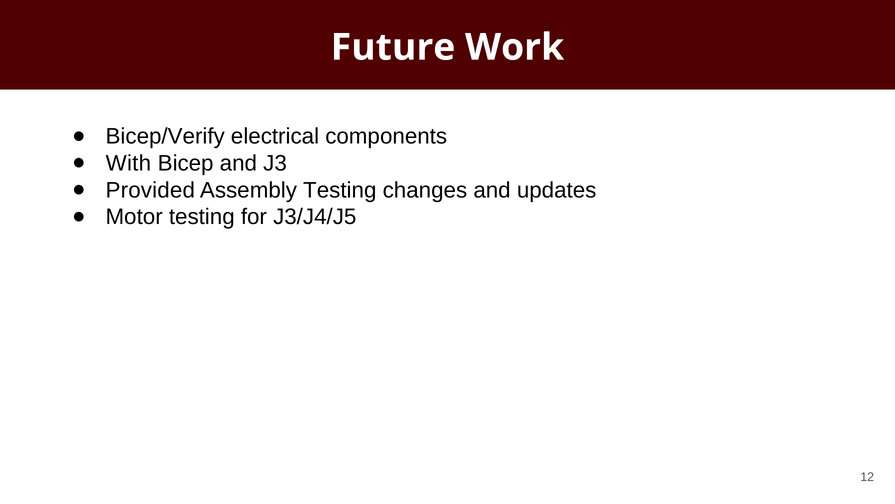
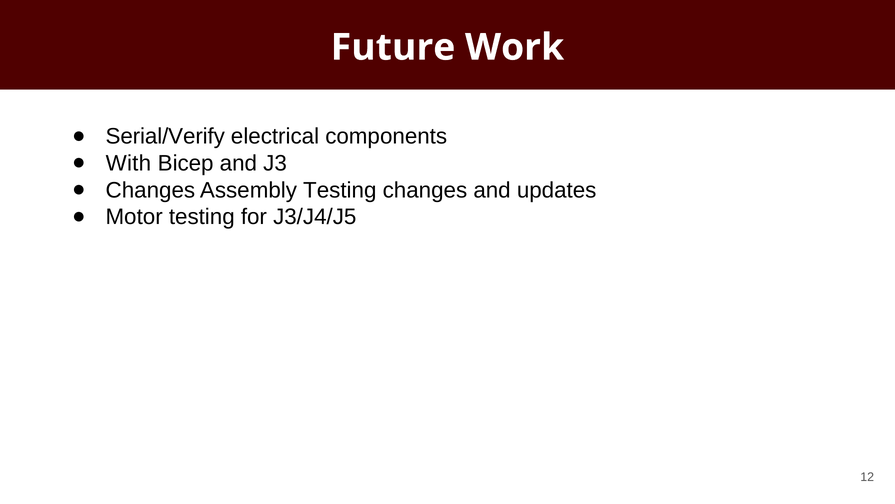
Bicep/Verify: Bicep/Verify -> Serial/Verify
Provided at (150, 190): Provided -> Changes
